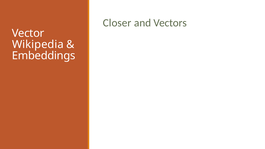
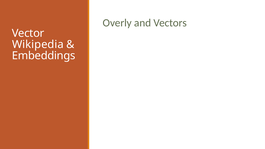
Closer: Closer -> Overly
